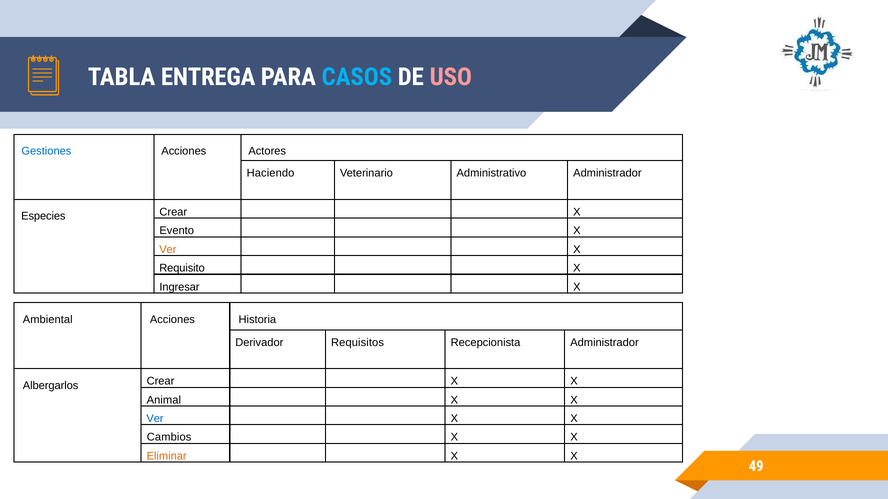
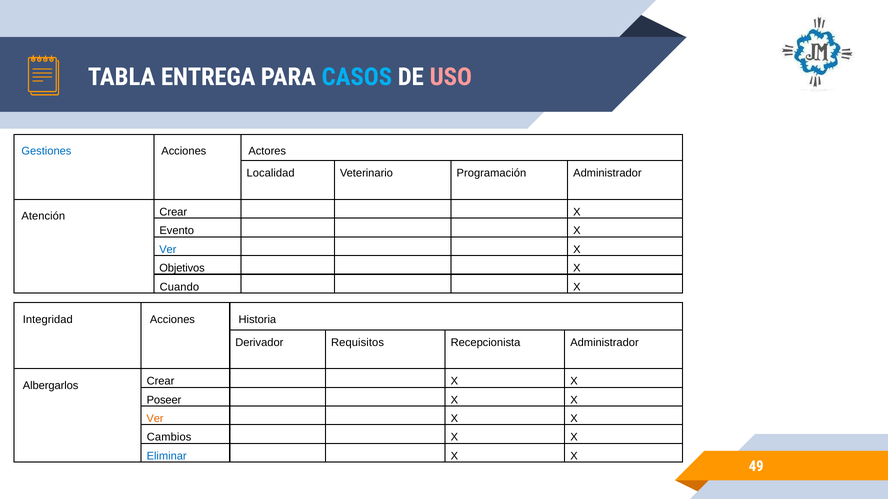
Haciendo: Haciendo -> Localidad
Administrativo: Administrativo -> Programación
Especies: Especies -> Atención
Ver at (168, 250) colour: orange -> blue
Requisito: Requisito -> Objetivos
Ingresar: Ingresar -> Cuando
Ambiental: Ambiental -> Integridad
Animal: Animal -> Poseer
Ver at (155, 419) colour: blue -> orange
Eliminar colour: orange -> blue
